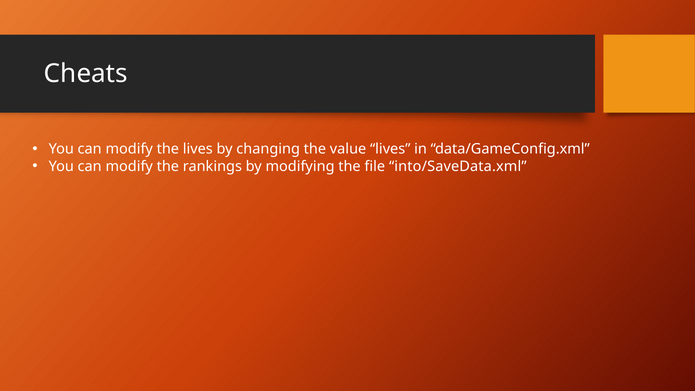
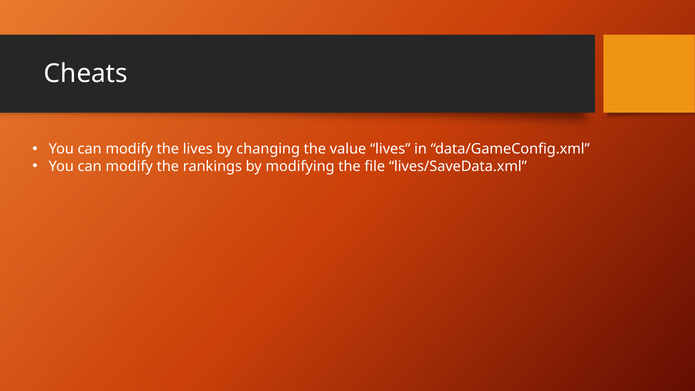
into/SaveData.xml: into/SaveData.xml -> lives/SaveData.xml
